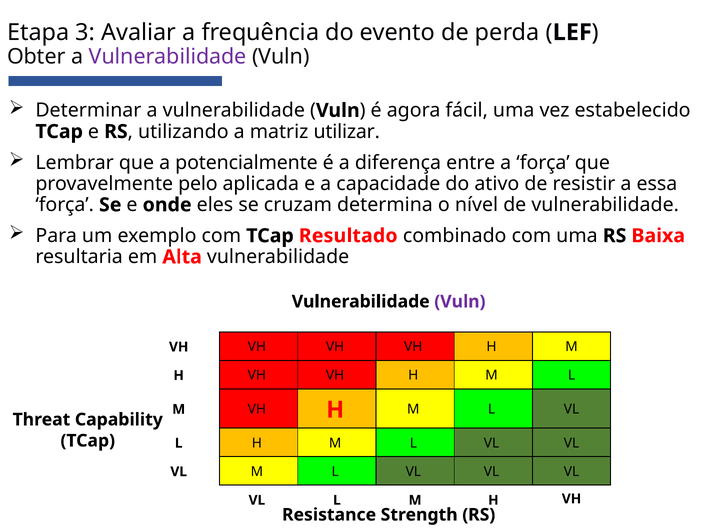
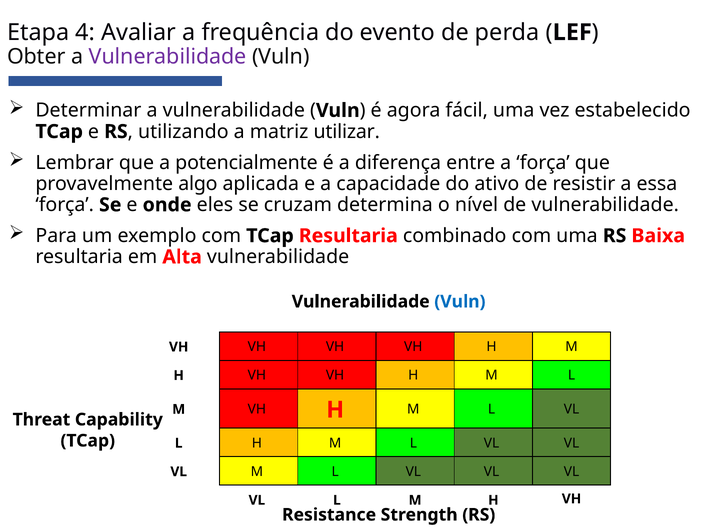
3: 3 -> 4
pelo: pelo -> algo
TCap Resultado: Resultado -> Resultaria
Vuln at (460, 302) colour: purple -> blue
